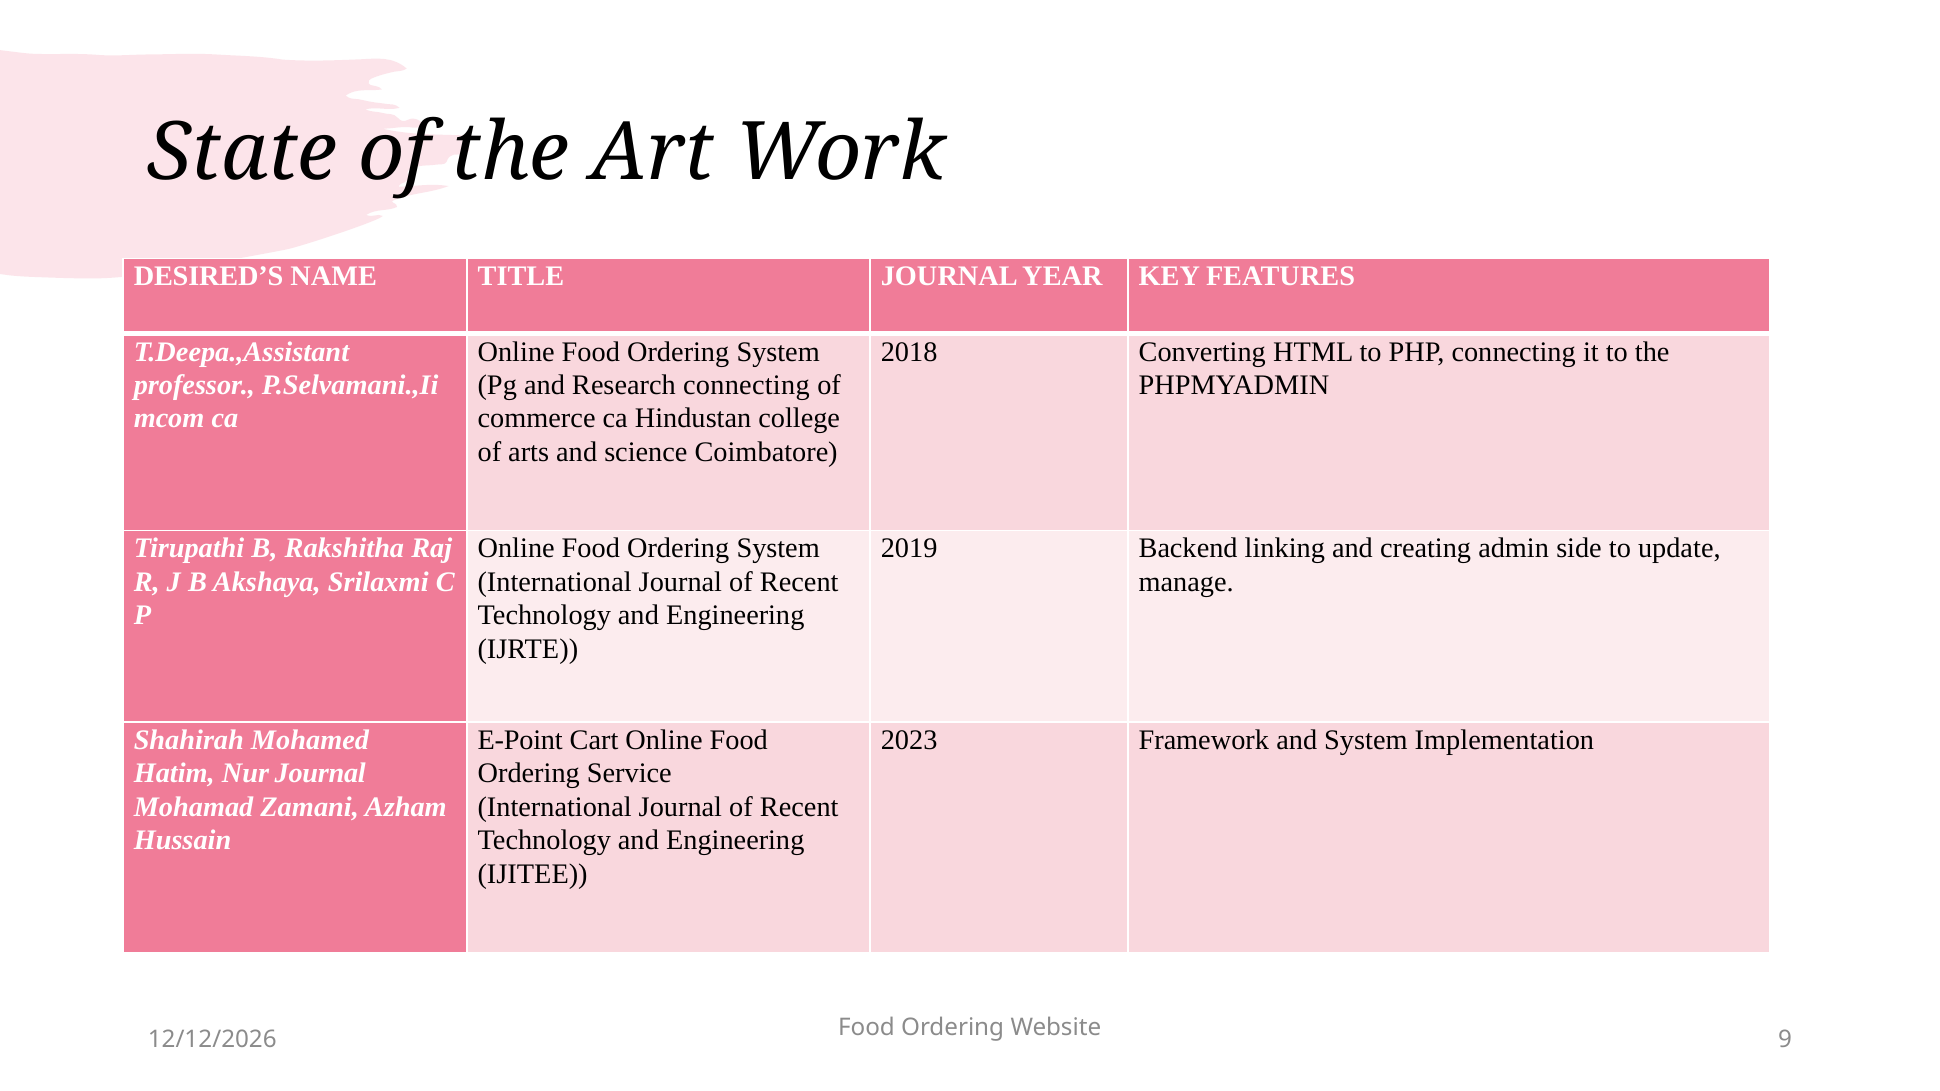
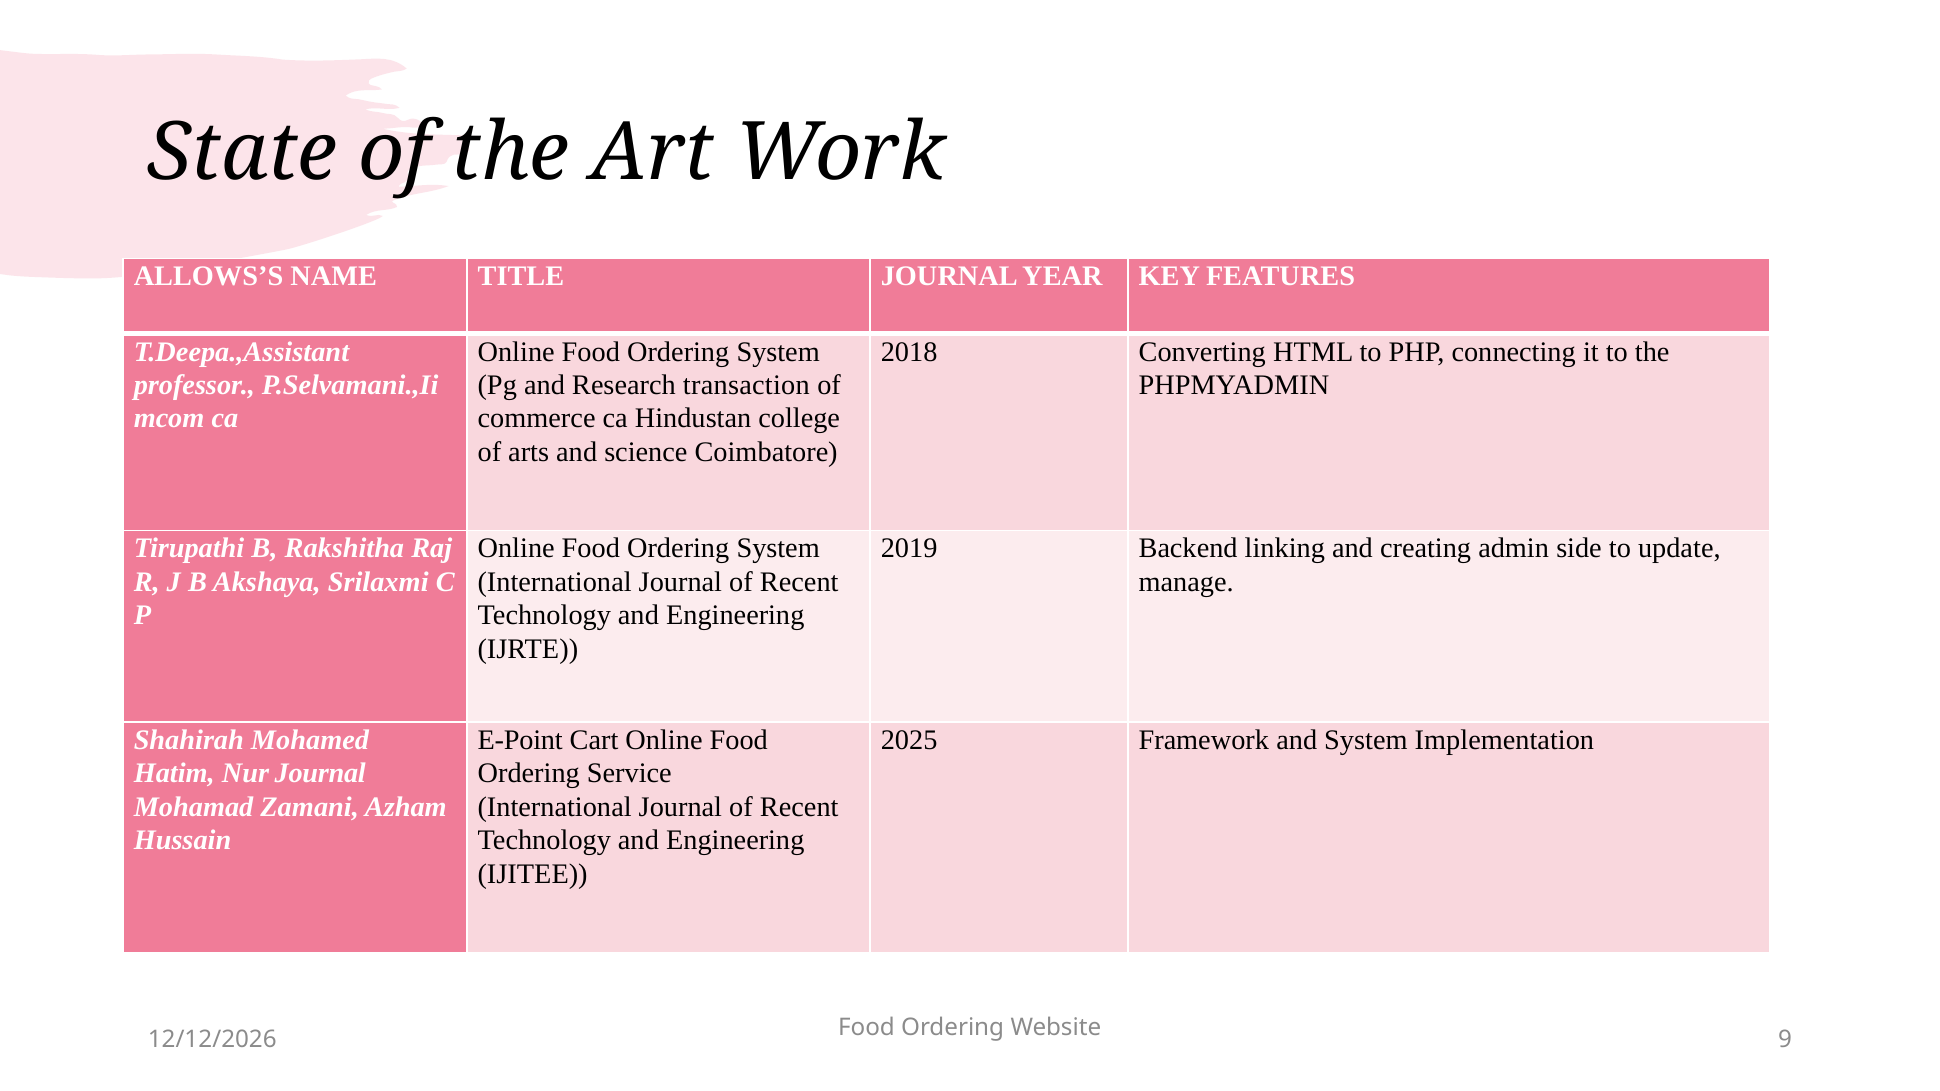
DESIRED’S: DESIRED’S -> ALLOWS’S
Research connecting: connecting -> transaction
2023: 2023 -> 2025
